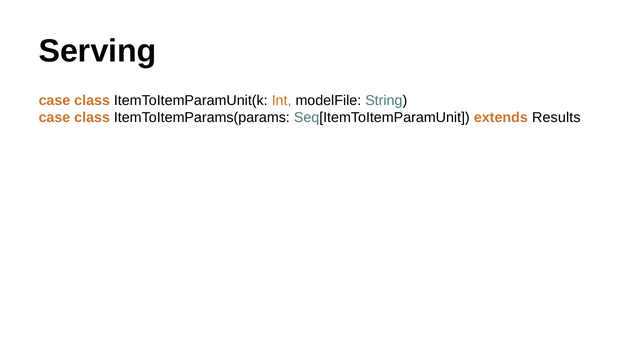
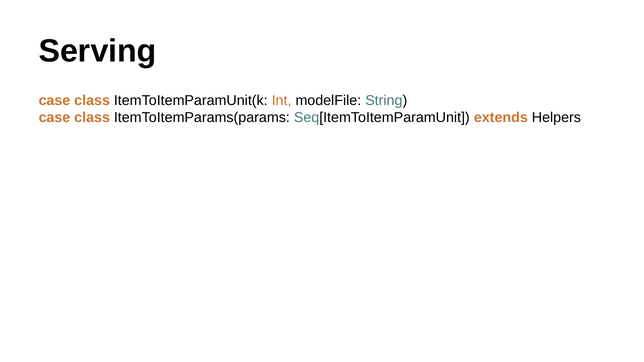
Results: Results -> Helpers
